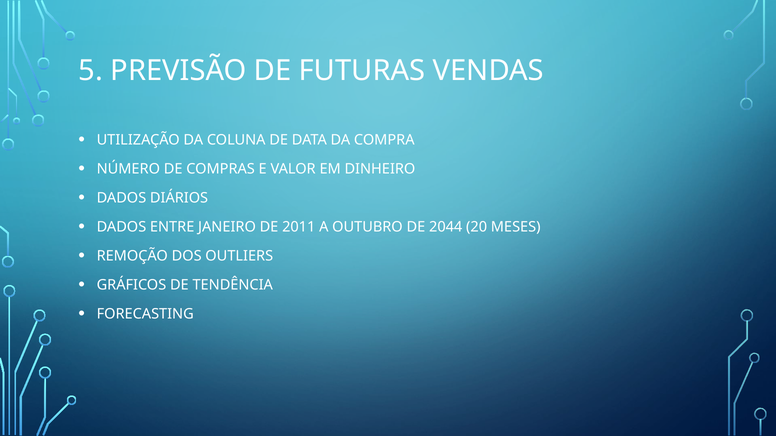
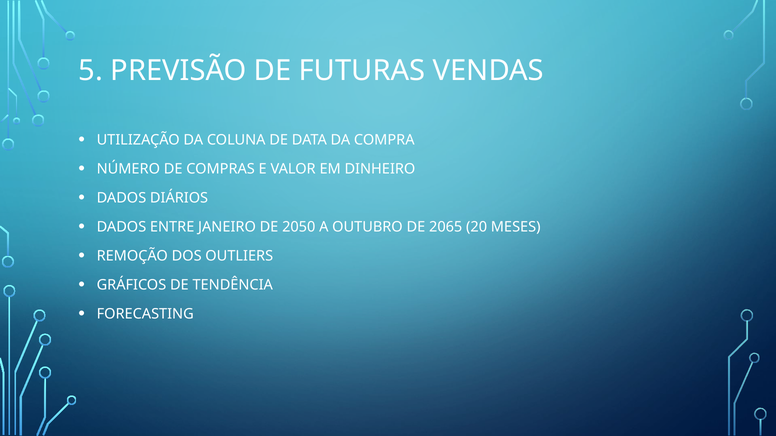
2011: 2011 -> 2050
2044: 2044 -> 2065
